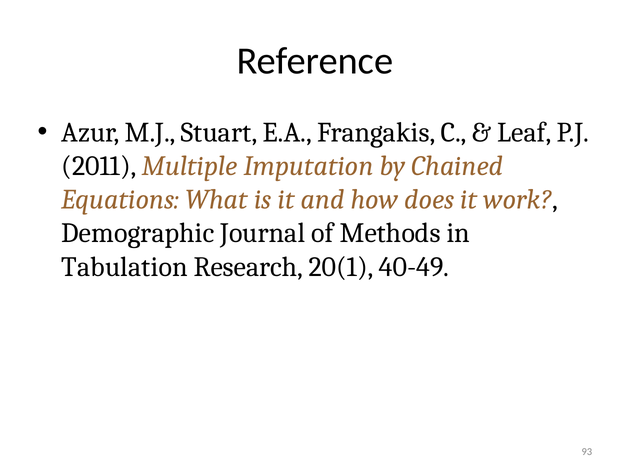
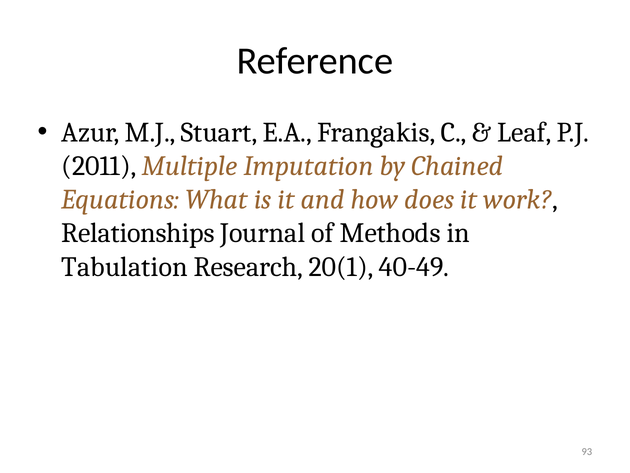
Demographic: Demographic -> Relationships
